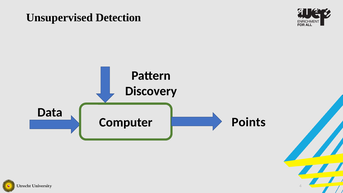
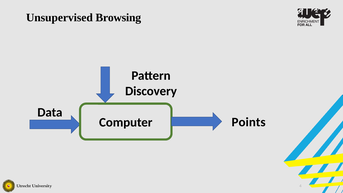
Detection: Detection -> Browsing
